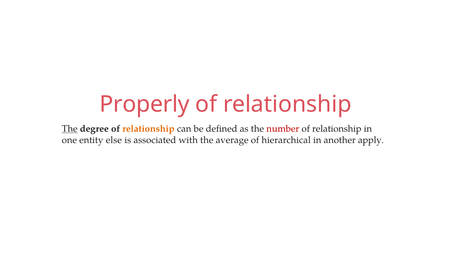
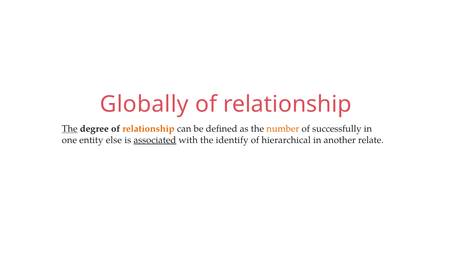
Properly: Properly -> Globally
number colour: red -> orange
relationship at (337, 129): relationship -> successfully
associated underline: none -> present
average: average -> identify
apply: apply -> relate
